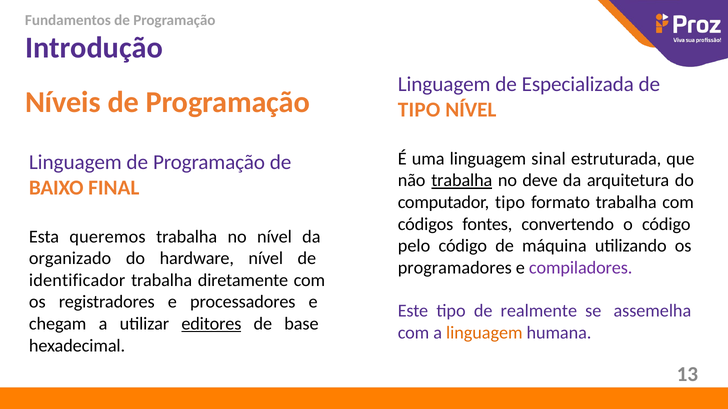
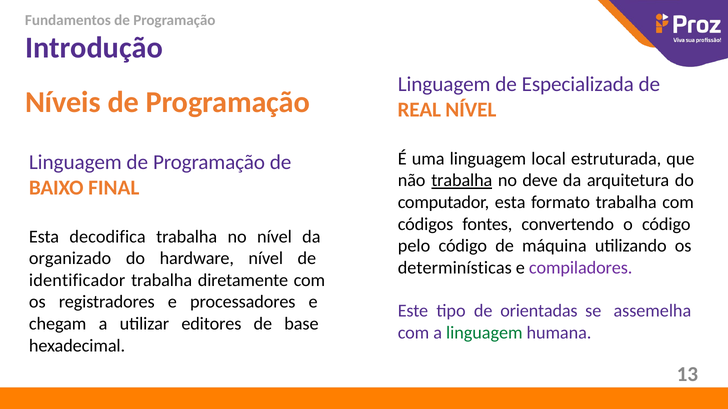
TIPO at (419, 110): TIPO -> REAL
sinal: sinal -> local
computador tipo: tipo -> esta
queremos: queremos -> decodifica
programadores: programadores -> determinísticas
realmente: realmente -> orientadas
editores underline: present -> none
linguagem at (484, 333) colour: orange -> green
